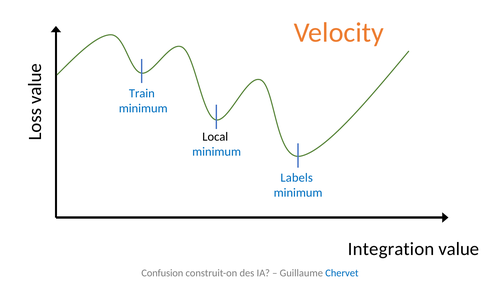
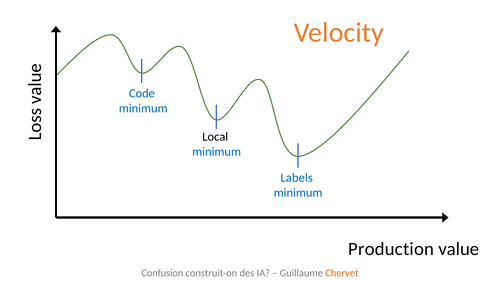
Train: Train -> Code
Integration: Integration -> Production
Chervet colour: blue -> orange
